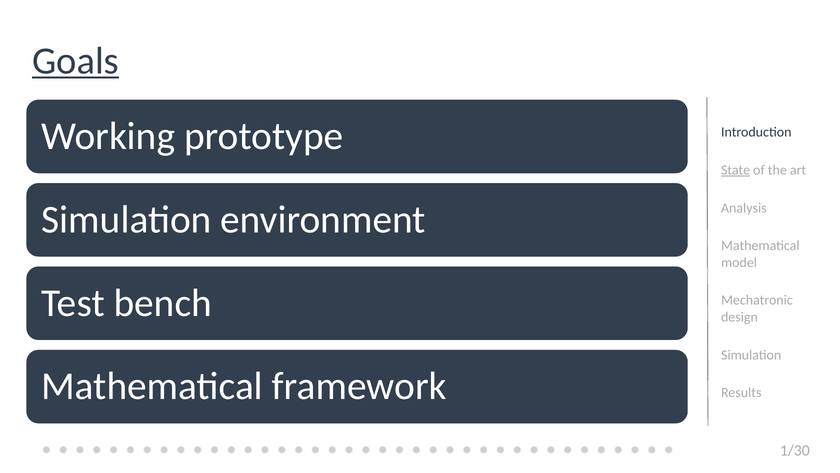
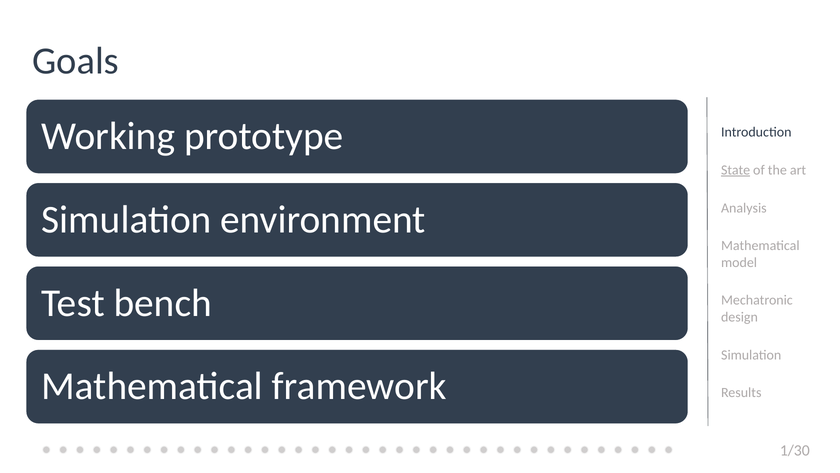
Goals underline: present -> none
